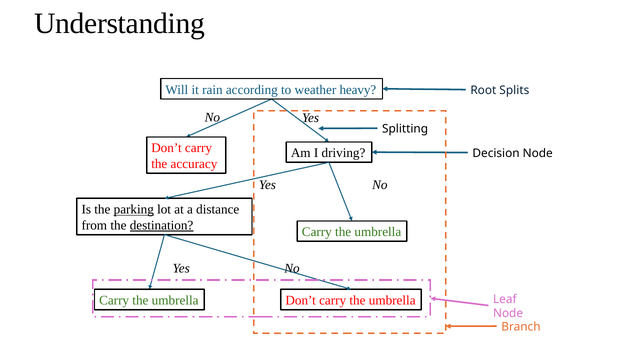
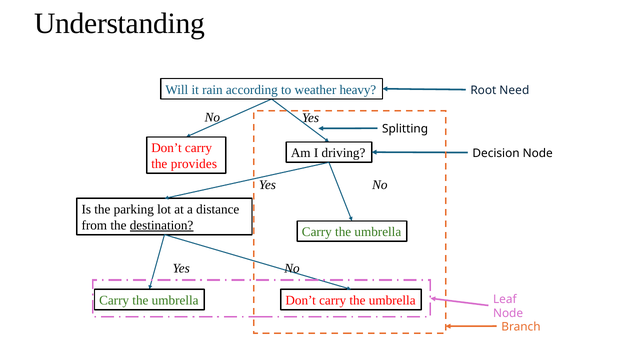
Splits: Splits -> Need
accuracy: accuracy -> provides
parking underline: present -> none
